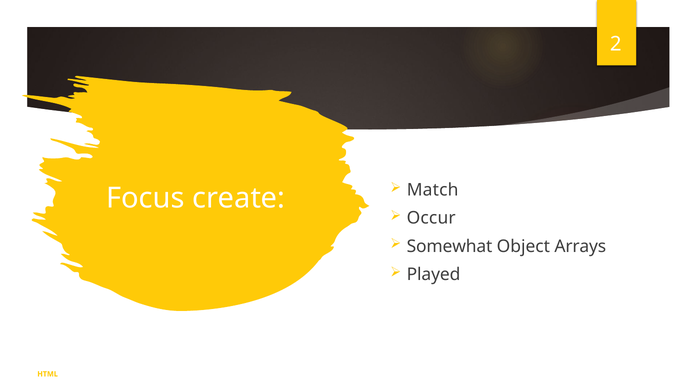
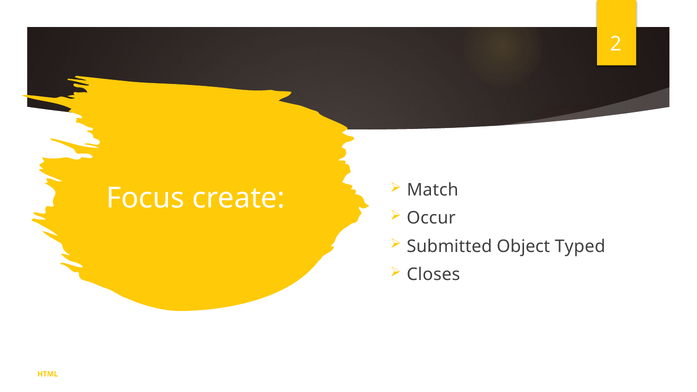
Somewhat: Somewhat -> Submitted
Arrays: Arrays -> Typed
Played: Played -> Closes
